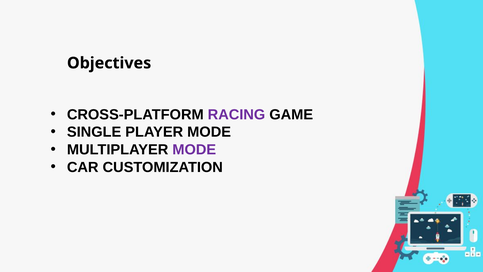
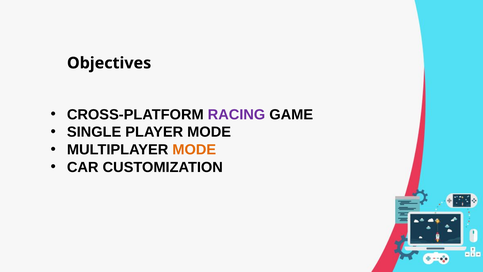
MODE at (194, 150) colour: purple -> orange
